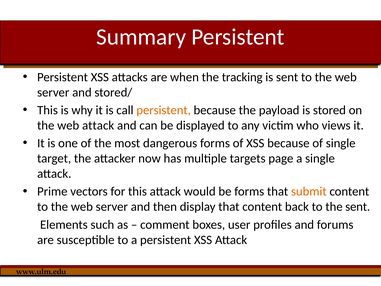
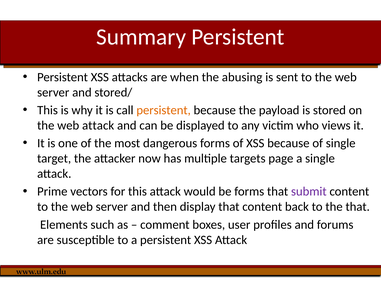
tracking: tracking -> abusing
submit colour: orange -> purple
the sent: sent -> that
